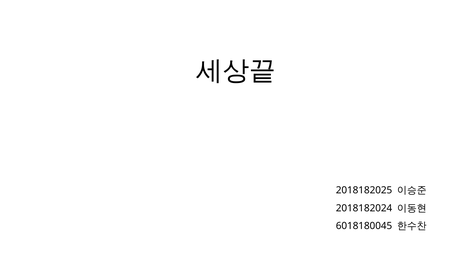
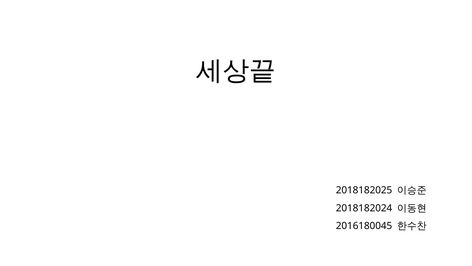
6018180045: 6018180045 -> 2016180045
